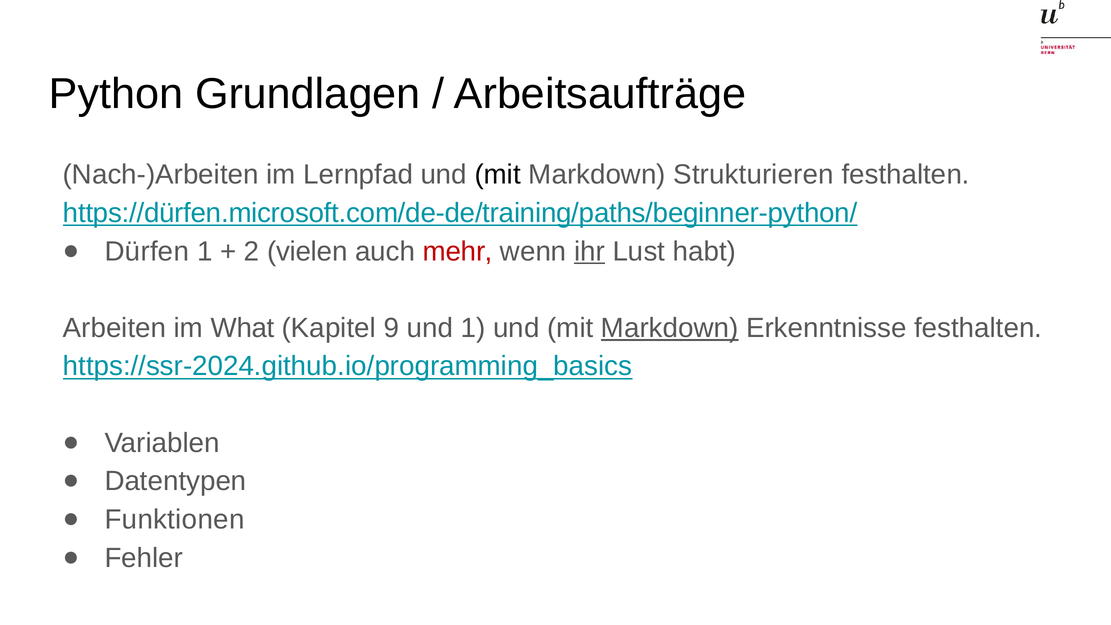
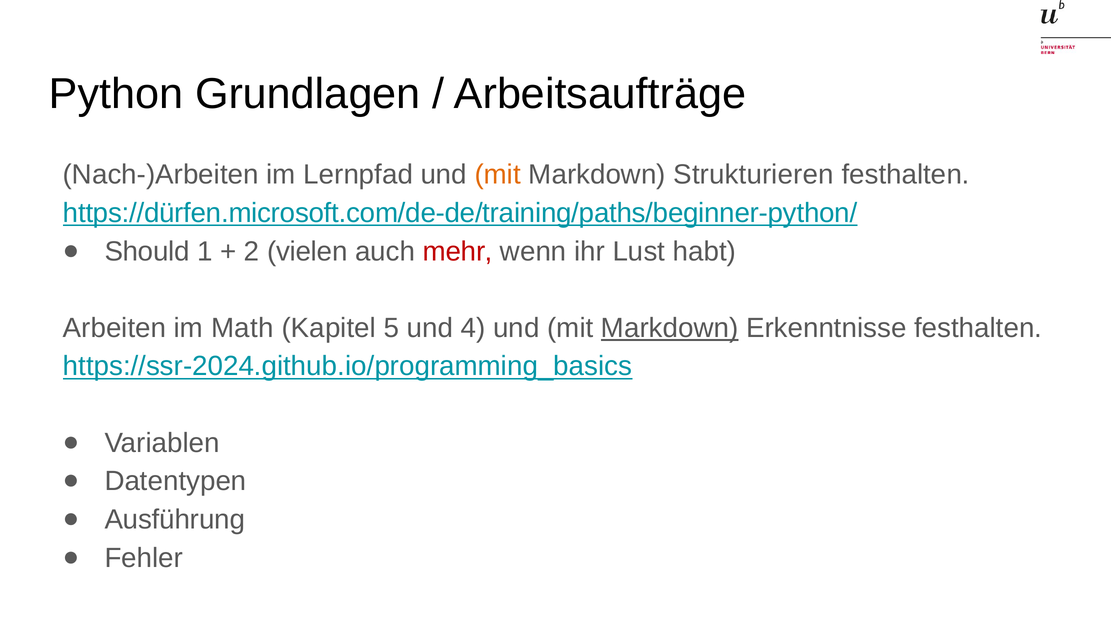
mit at (498, 175) colour: black -> orange
Dürfen: Dürfen -> Should
ihr underline: present -> none
What: What -> Math
9: 9 -> 5
und 1: 1 -> 4
Funktionen: Funktionen -> Ausführung
